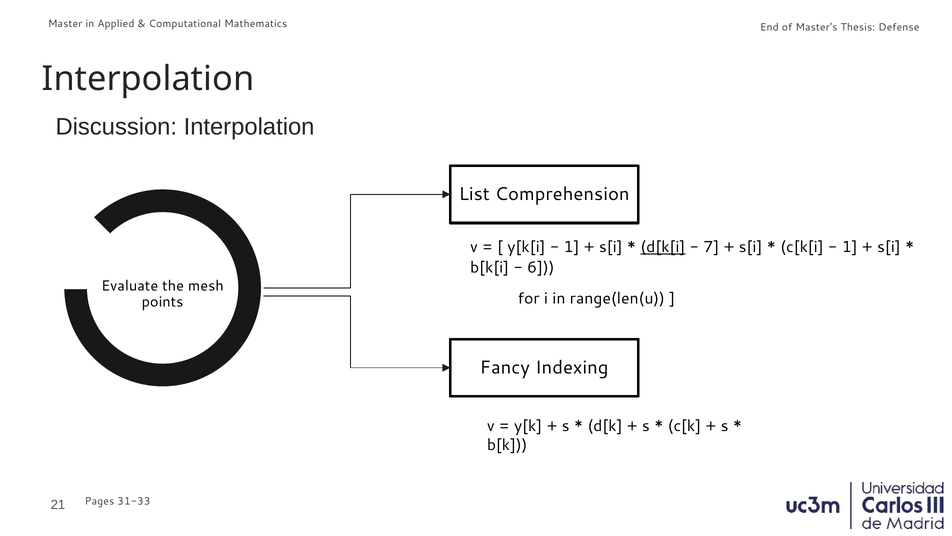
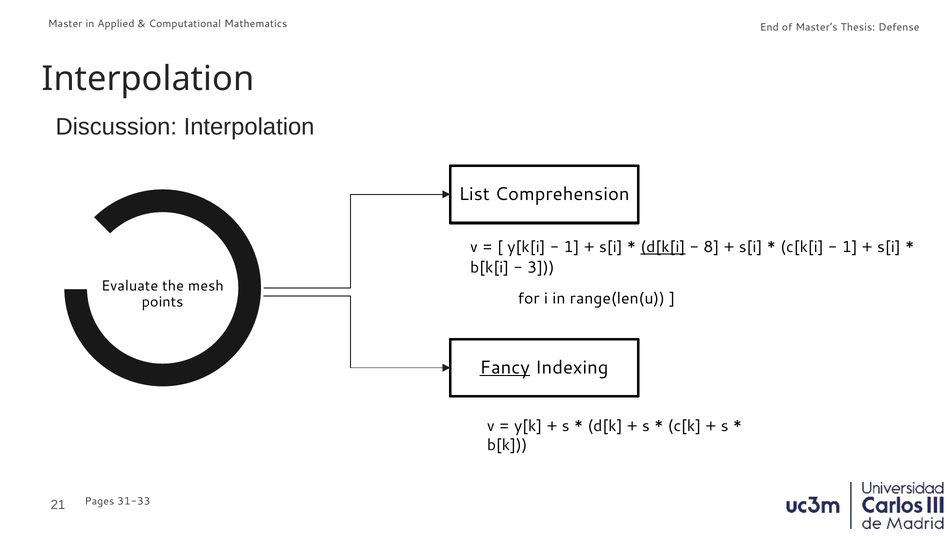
7: 7 -> 8
6: 6 -> 3
Fancy underline: none -> present
